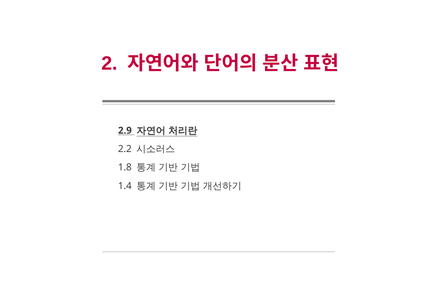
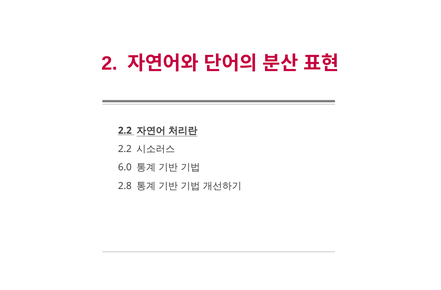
2.9 at (125, 130): 2.9 -> 2.2
1.8: 1.8 -> 6.0
1.4: 1.4 -> 2.8
